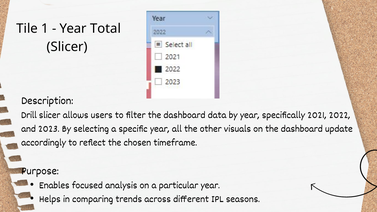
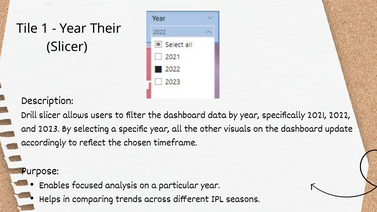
Total: Total -> Their
